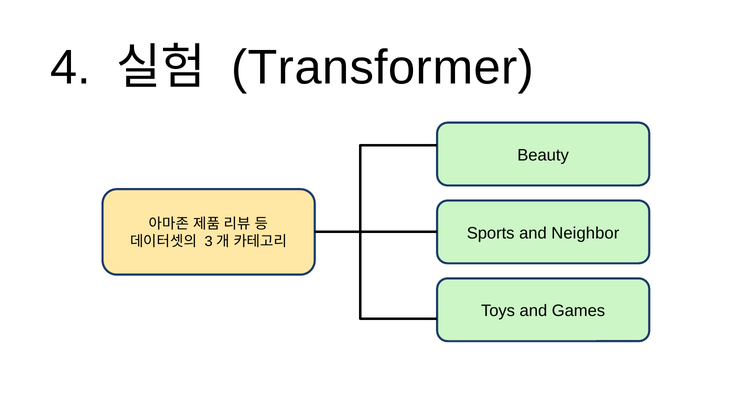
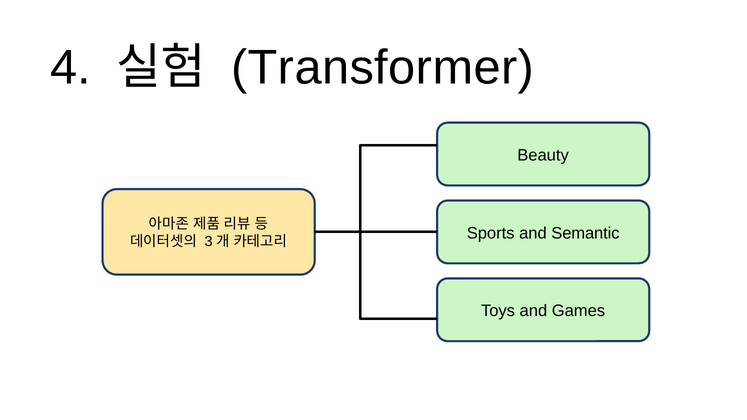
Neighbor: Neighbor -> Semantic
